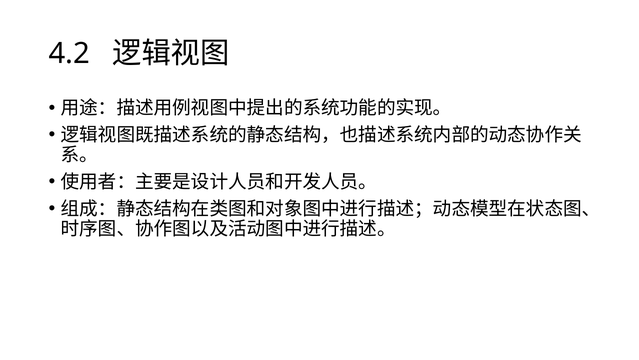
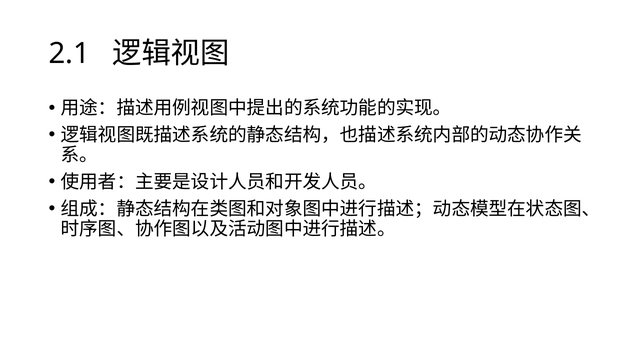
4.2: 4.2 -> 2.1
